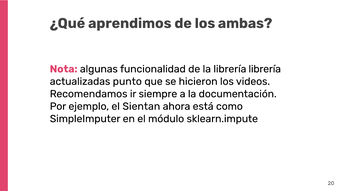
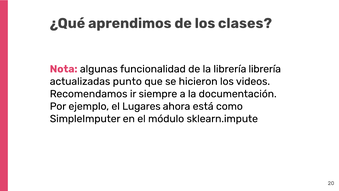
ambas: ambas -> clases
Sientan: Sientan -> Lugares
